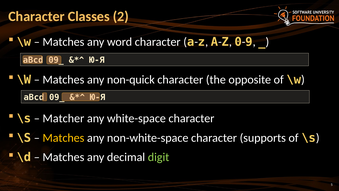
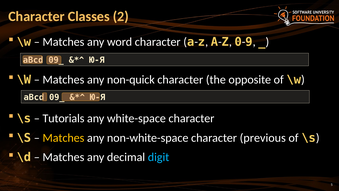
Matcher: Matcher -> Tutorials
supports: supports -> previous
digit colour: light green -> light blue
